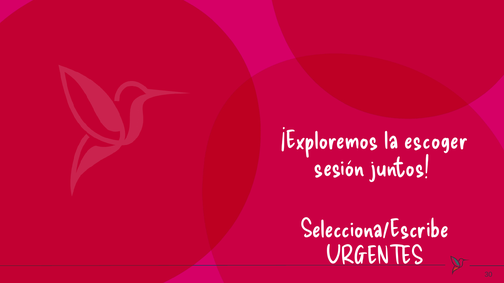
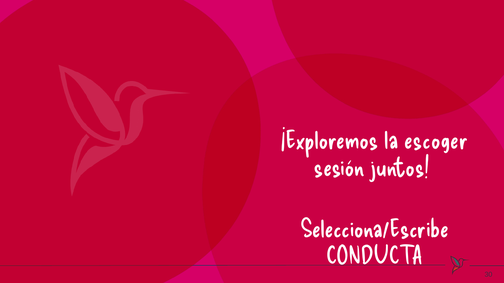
URGENTES: URGENTES -> CONDUCTA
